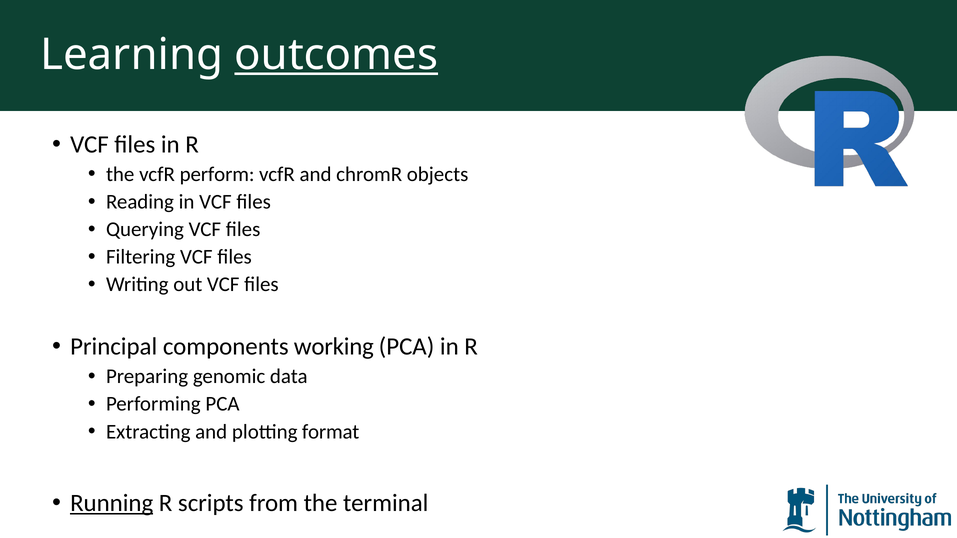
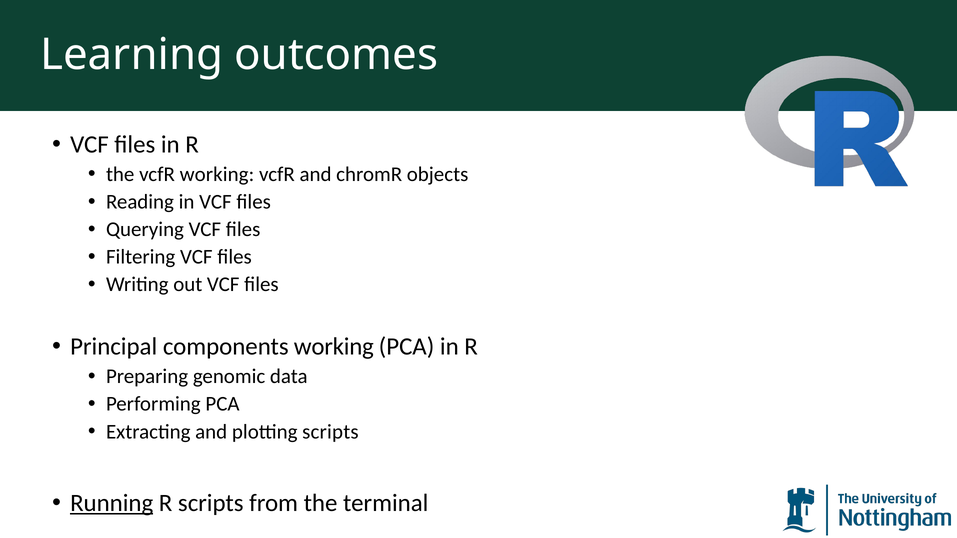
outcomes underline: present -> none
vcfR perform: perform -> working
plotting format: format -> scripts
